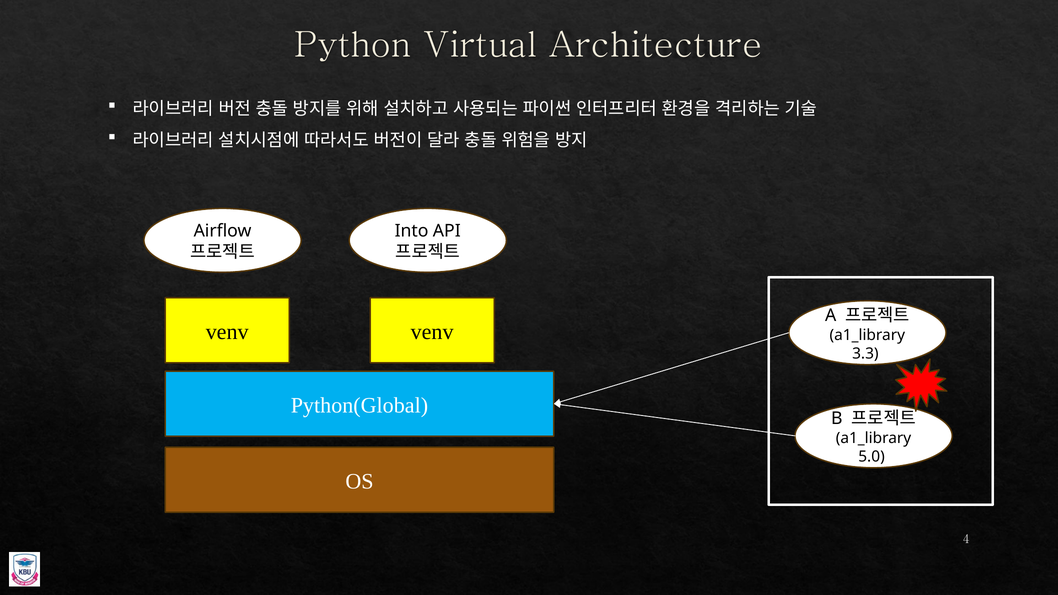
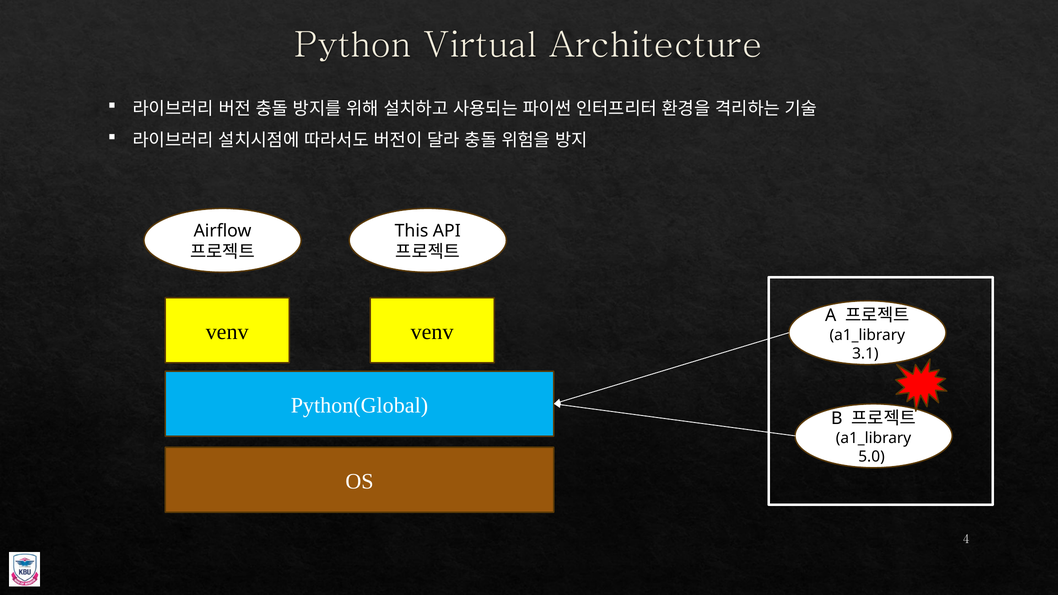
Into: Into -> This
3.3: 3.3 -> 3.1
